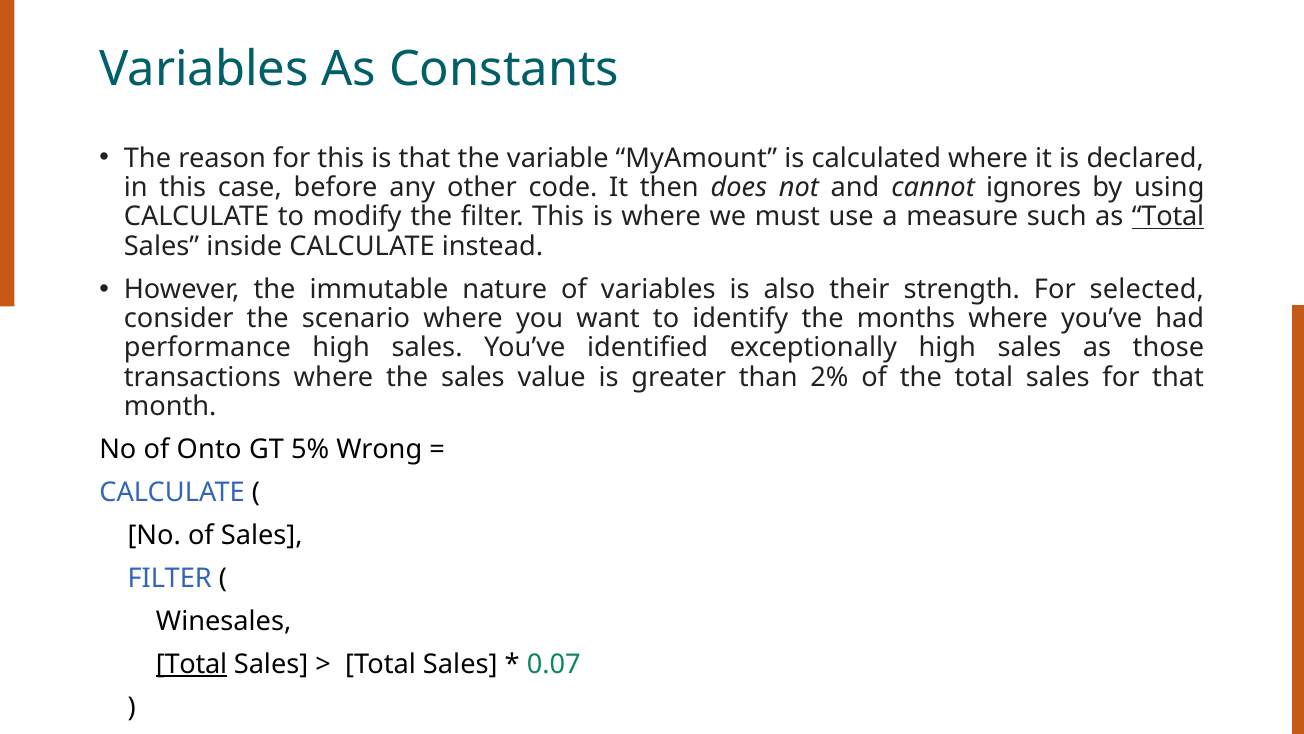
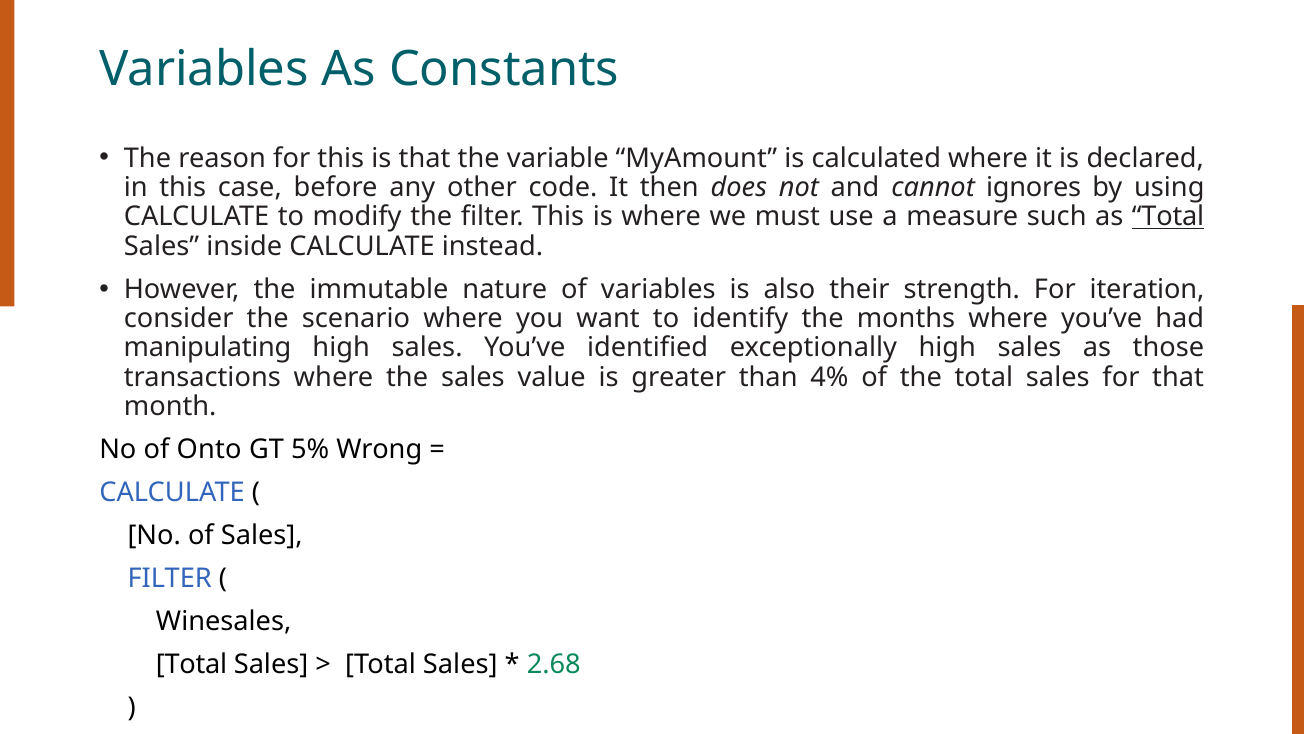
selected: selected -> iteration
performance: performance -> manipulating
2%: 2% -> 4%
Total at (191, 664) underline: present -> none
0.07: 0.07 -> 2.68
